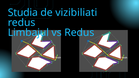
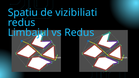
Studia: Studia -> Spatiu
